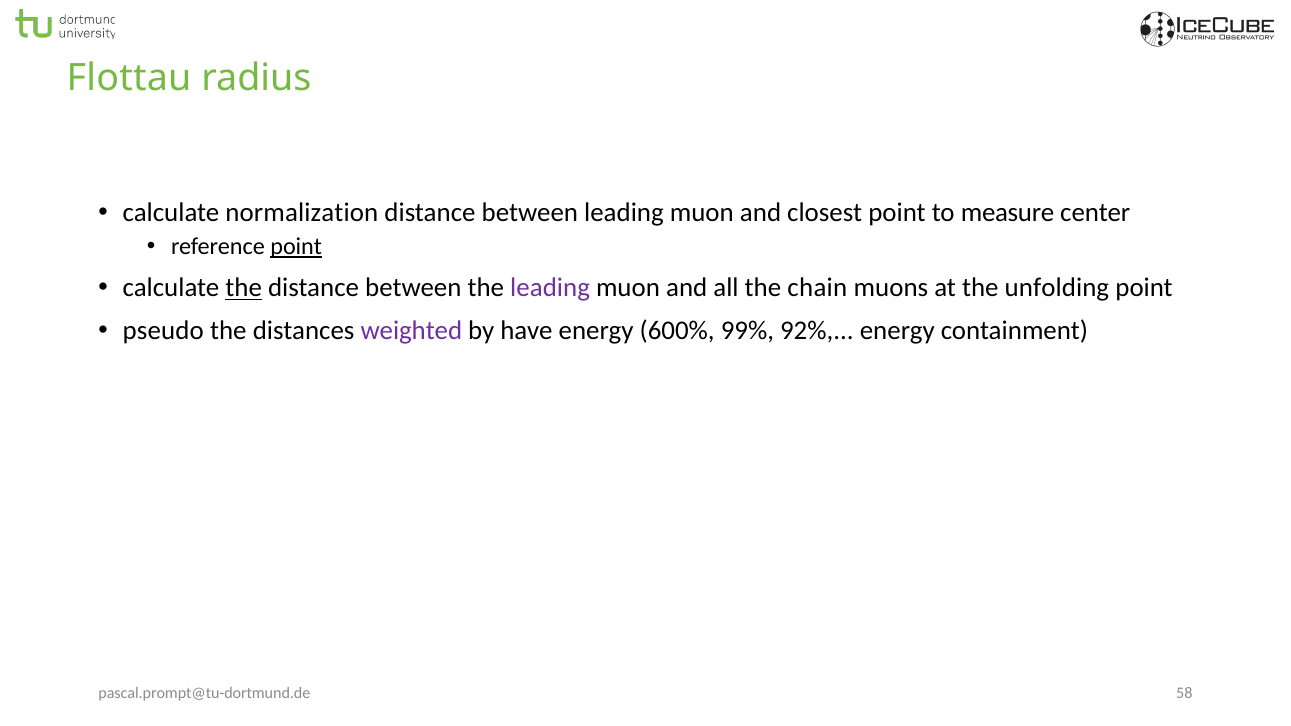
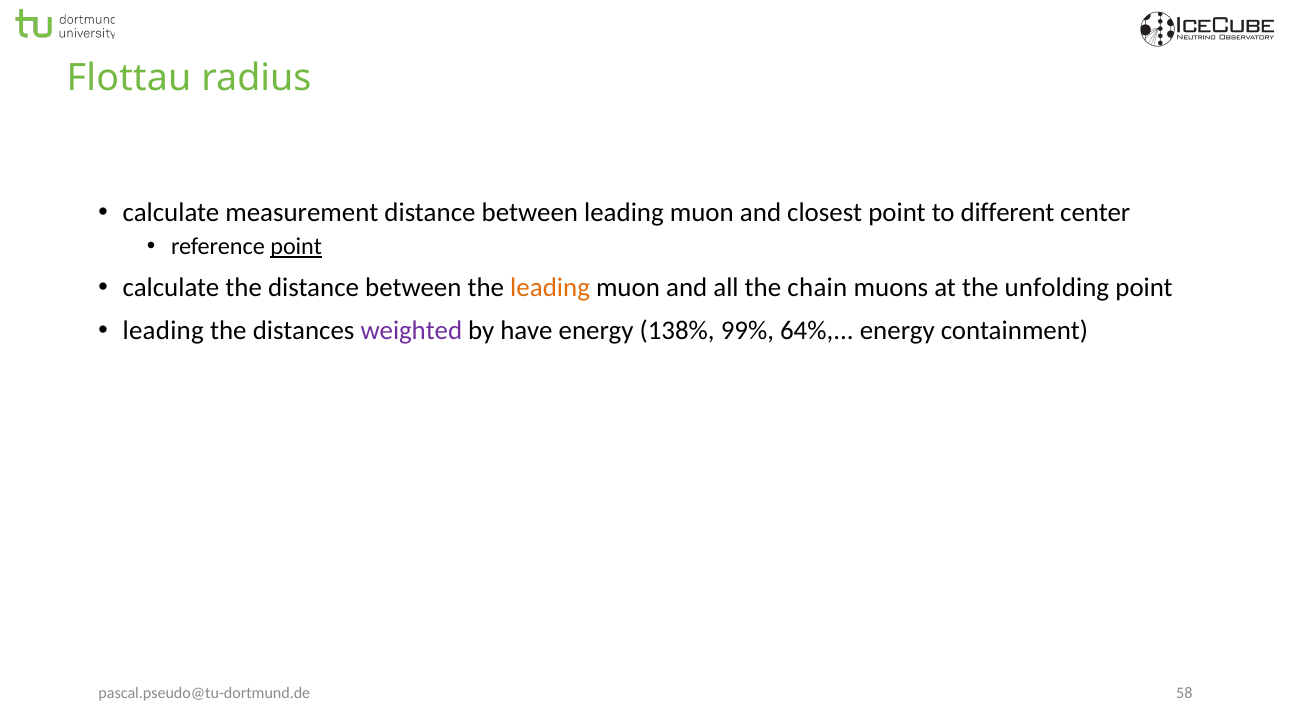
normalization: normalization -> measurement
measure: measure -> different
the at (244, 288) underline: present -> none
leading at (550, 288) colour: purple -> orange
pseudo at (163, 330): pseudo -> leading
600%: 600% -> 138%
92%: 92% -> 64%
pascal.prompt@tu-dortmund.de: pascal.prompt@tu-dortmund.de -> pascal.pseudo@tu-dortmund.de
